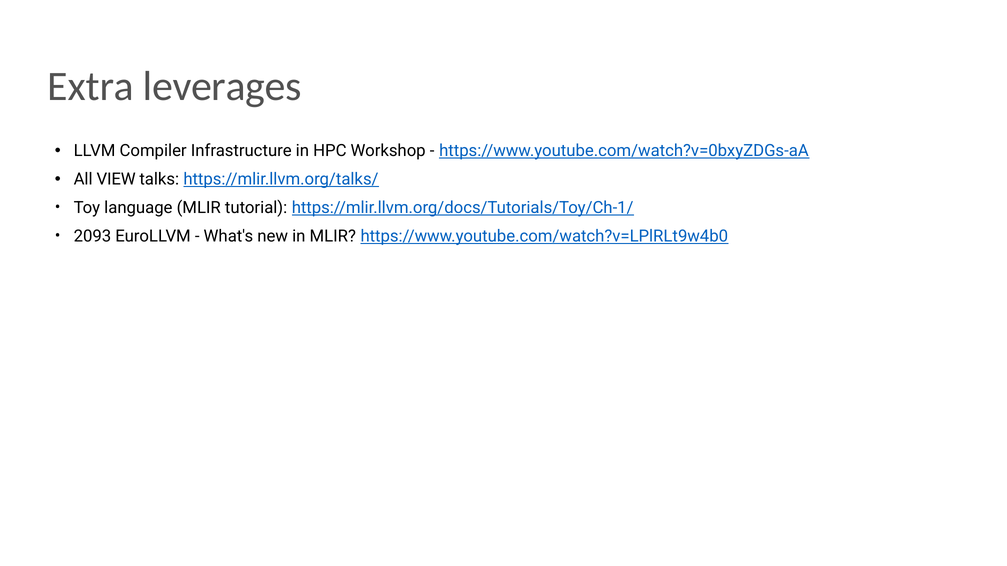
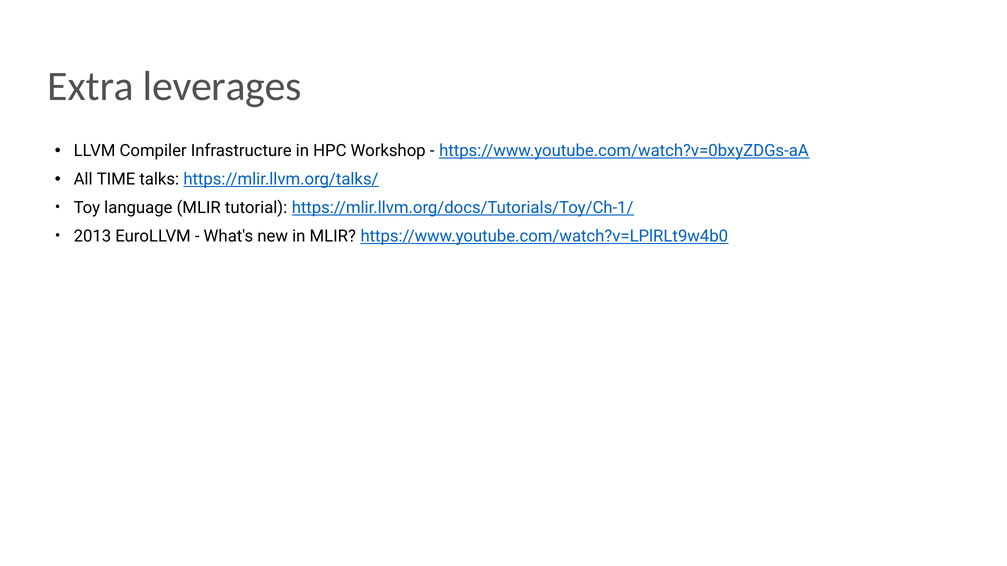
VIEW: VIEW -> TIME
2093: 2093 -> 2013
